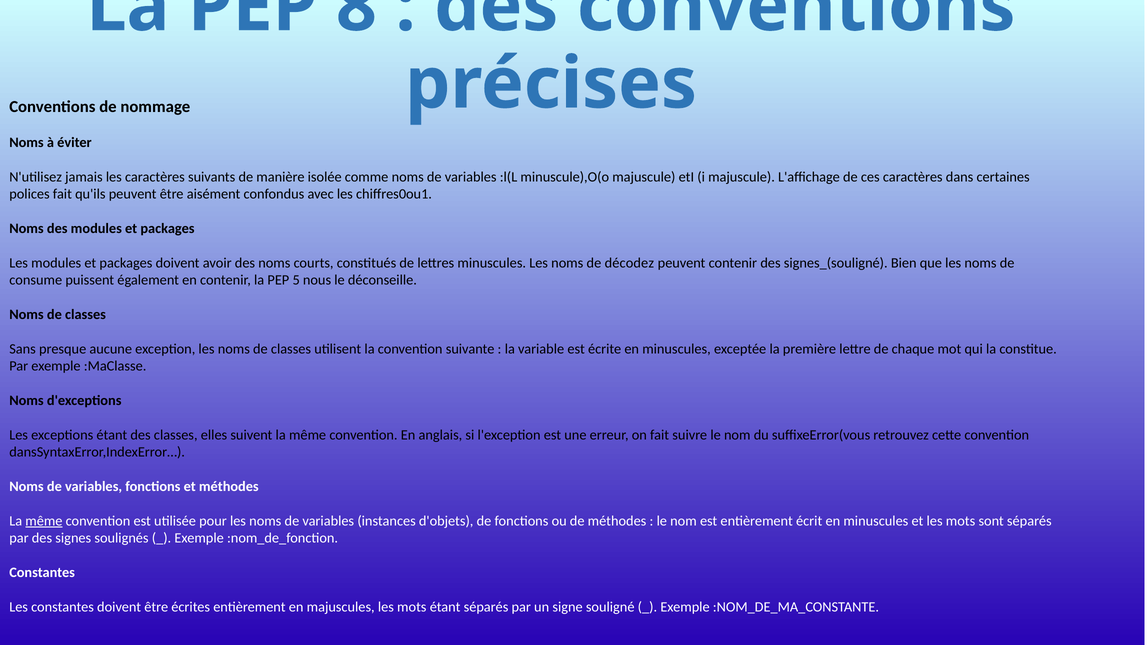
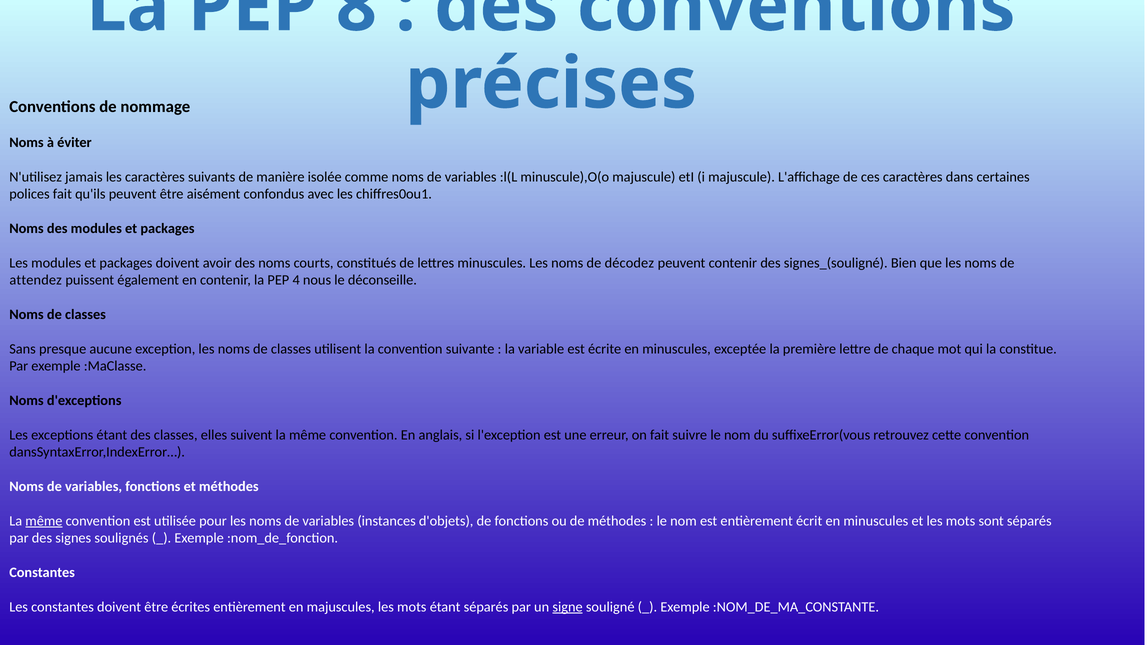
consume: consume -> attendez
5: 5 -> 4
signe underline: none -> present
